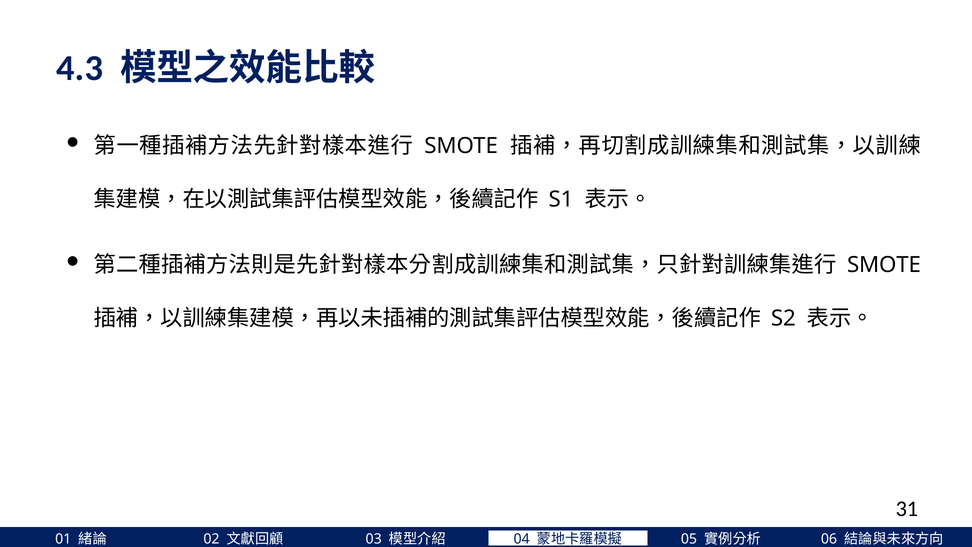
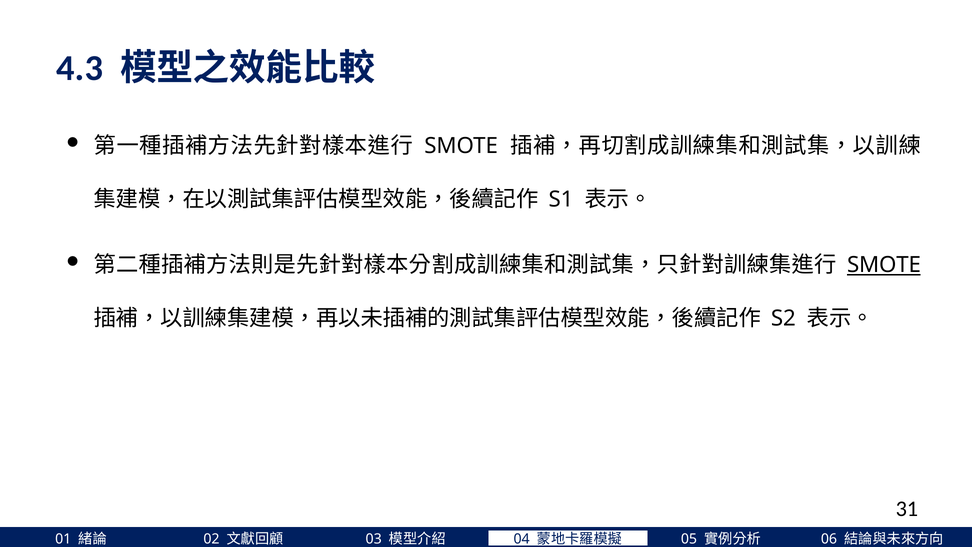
SMOTE at (884, 265) underline: none -> present
